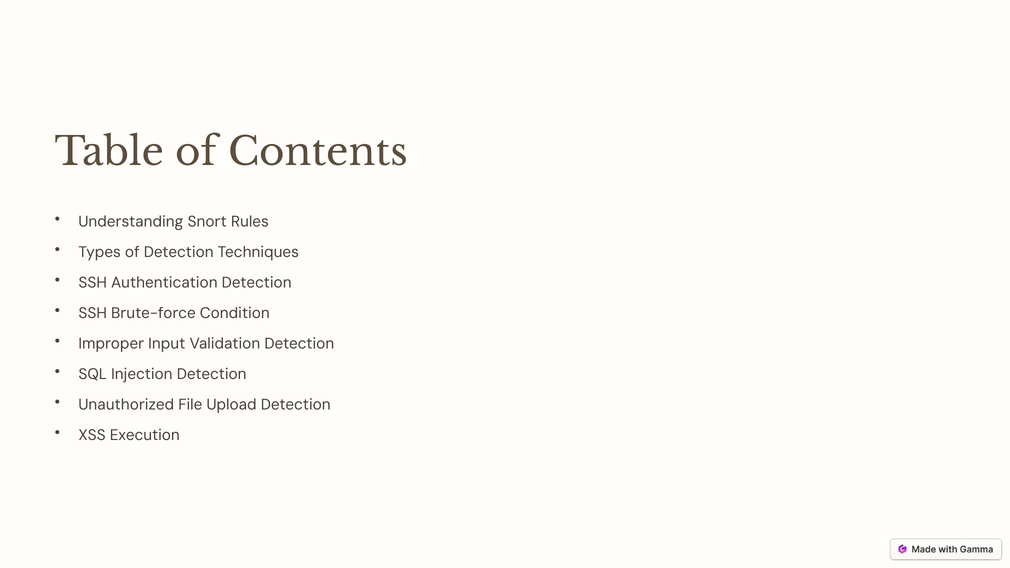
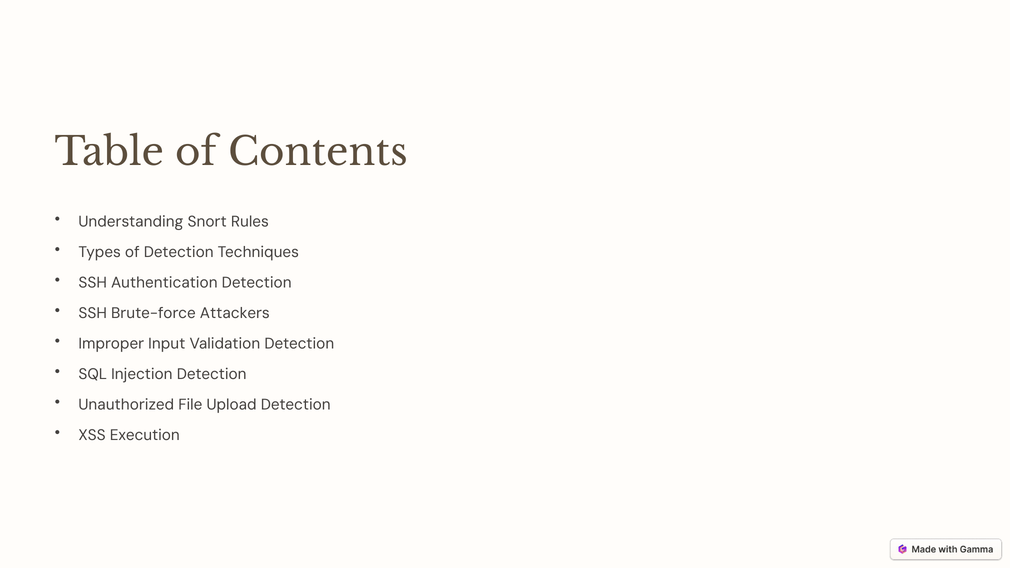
Condition: Condition -> Attackers
